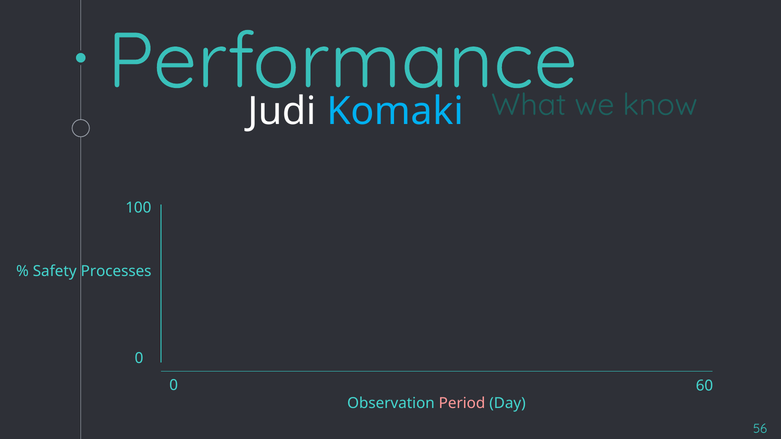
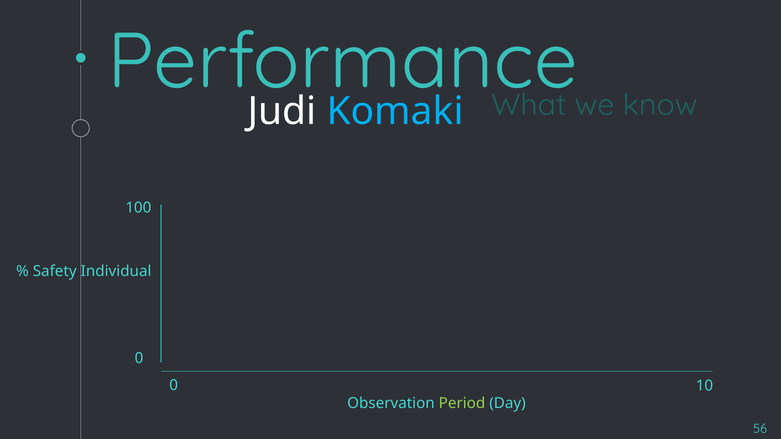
Processes: Processes -> Individual
60: 60 -> 10
Period colour: pink -> light green
